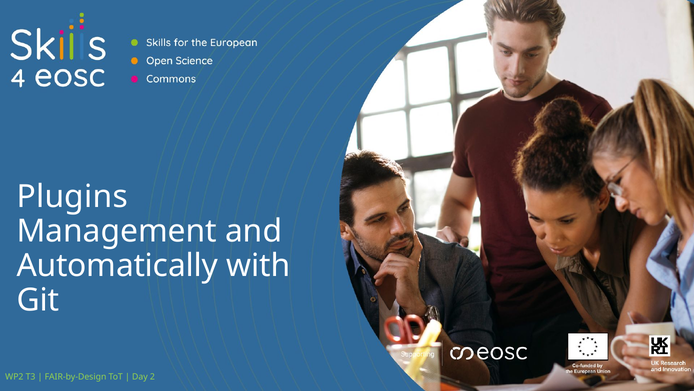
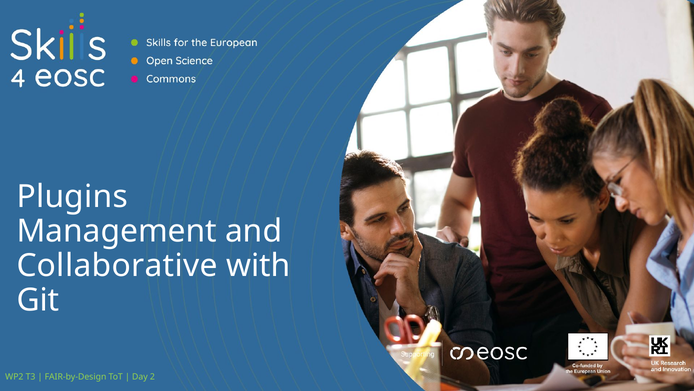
Automatically: Automatically -> Collaborative
